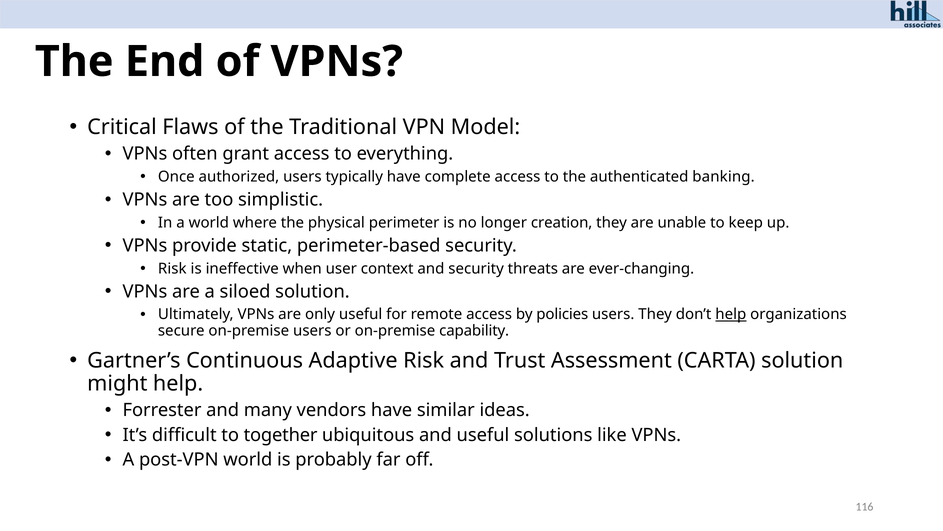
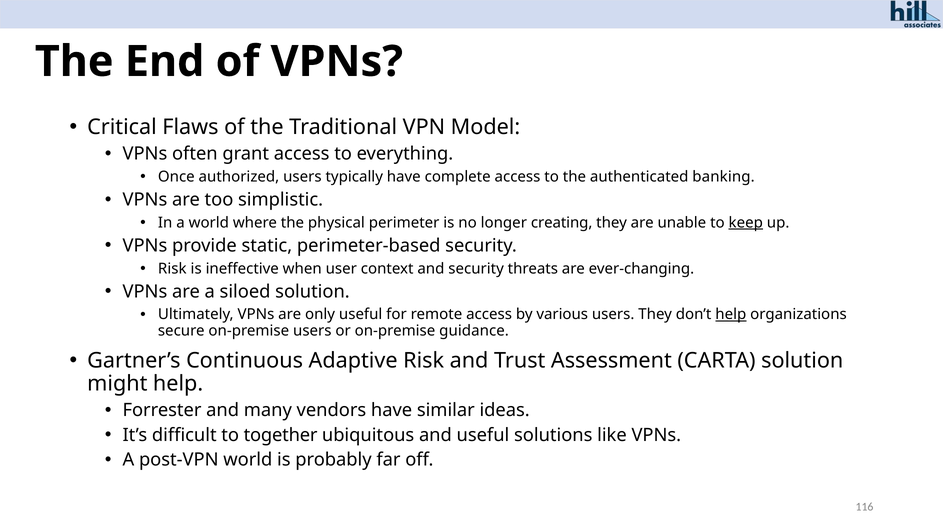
creation: creation -> creating
keep underline: none -> present
policies: policies -> various
capability: capability -> guidance
